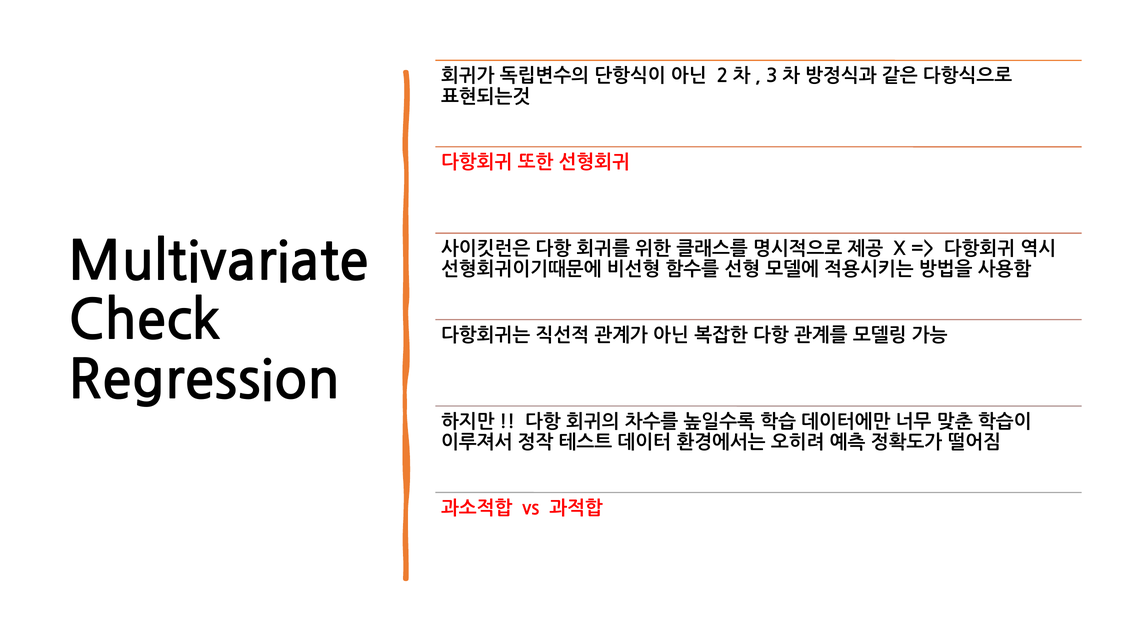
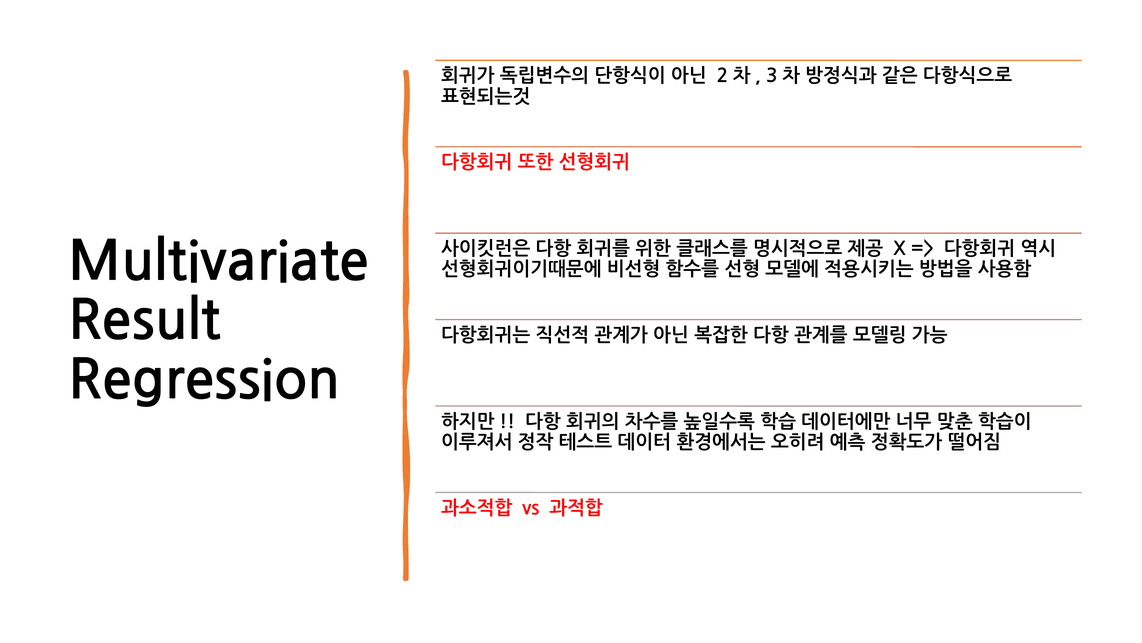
Check: Check -> Result
